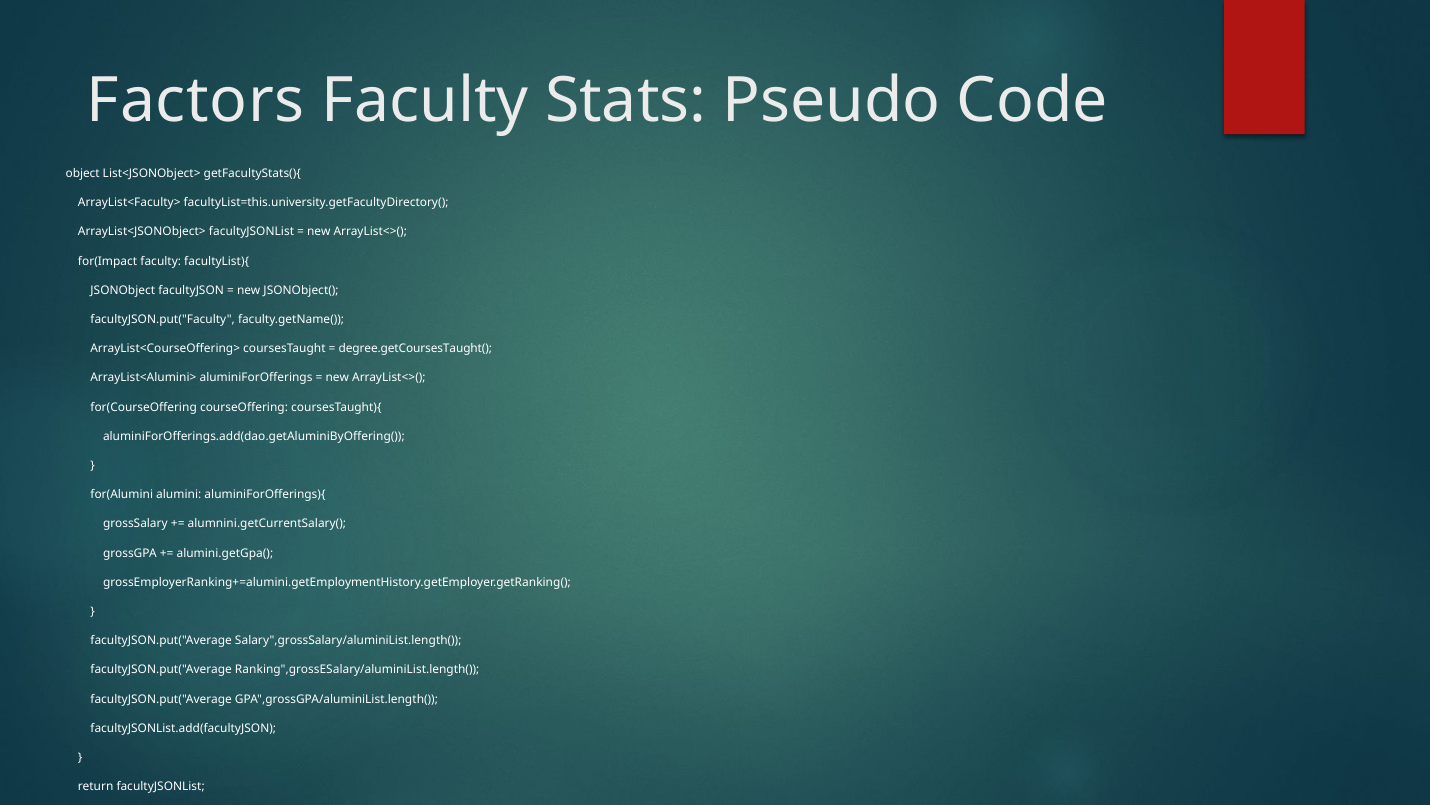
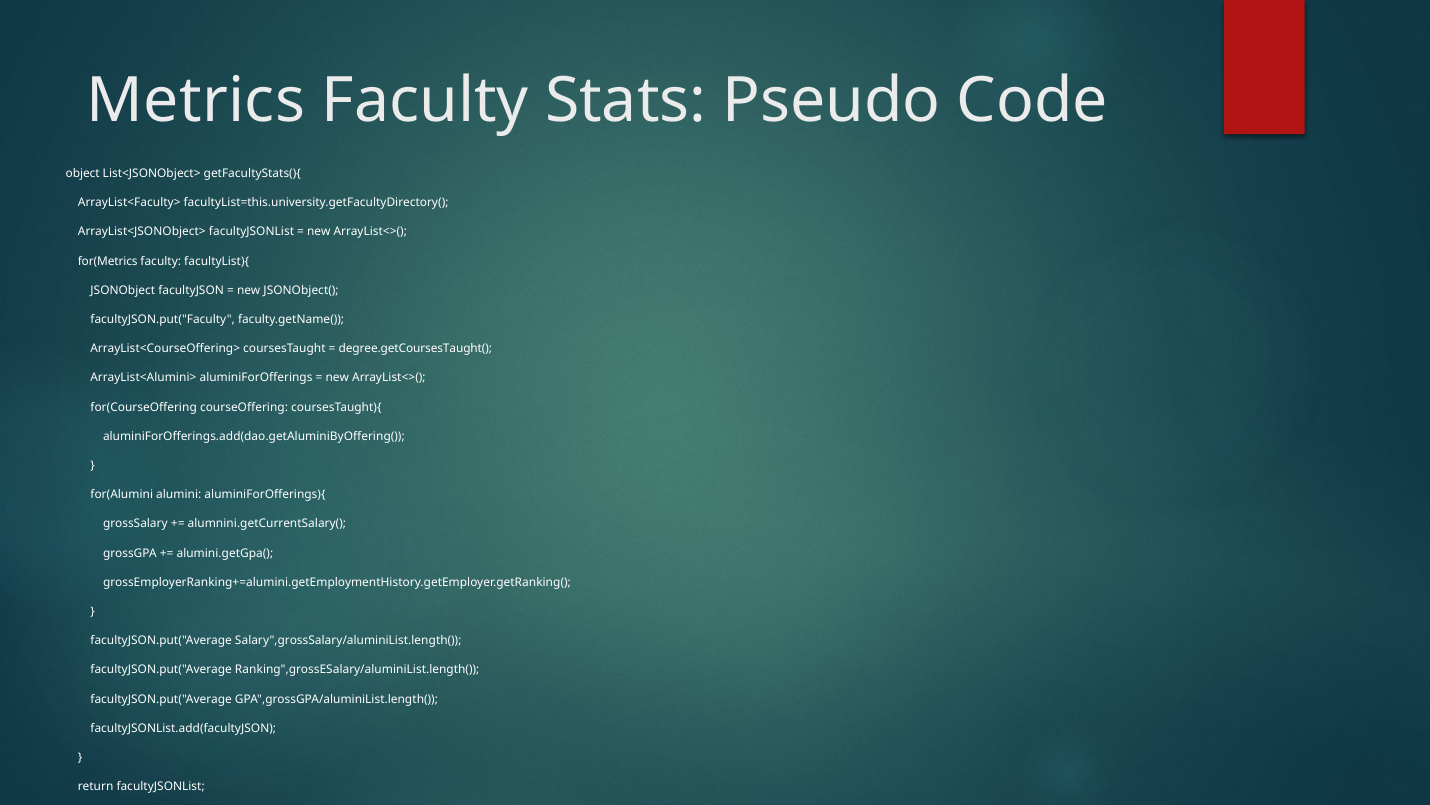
Factors: Factors -> Metrics
for(Impact: for(Impact -> for(Metrics
